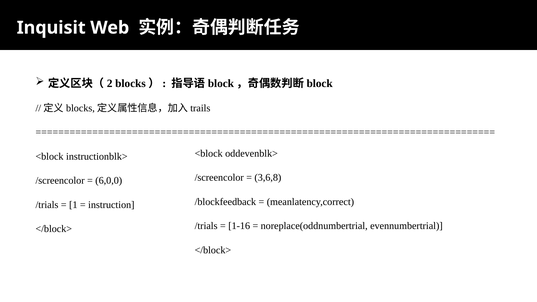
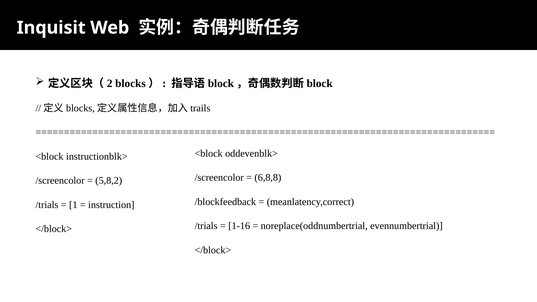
3,6,8: 3,6,8 -> 6,8,8
6,0,0: 6,0,0 -> 5,8,2
